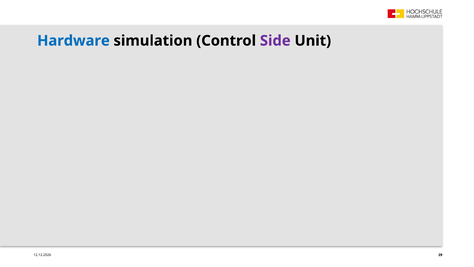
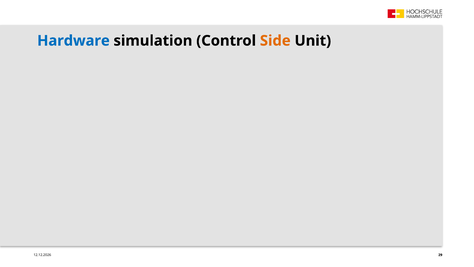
Side colour: purple -> orange
